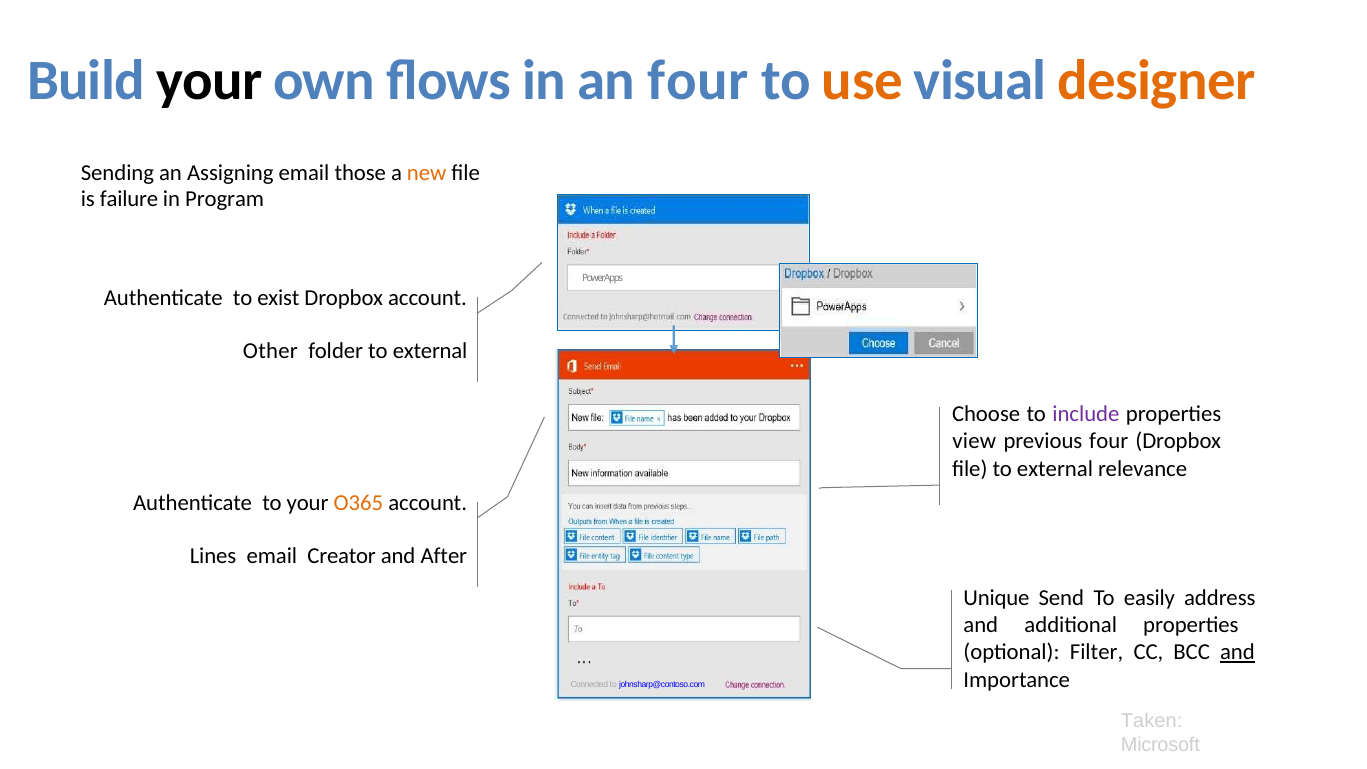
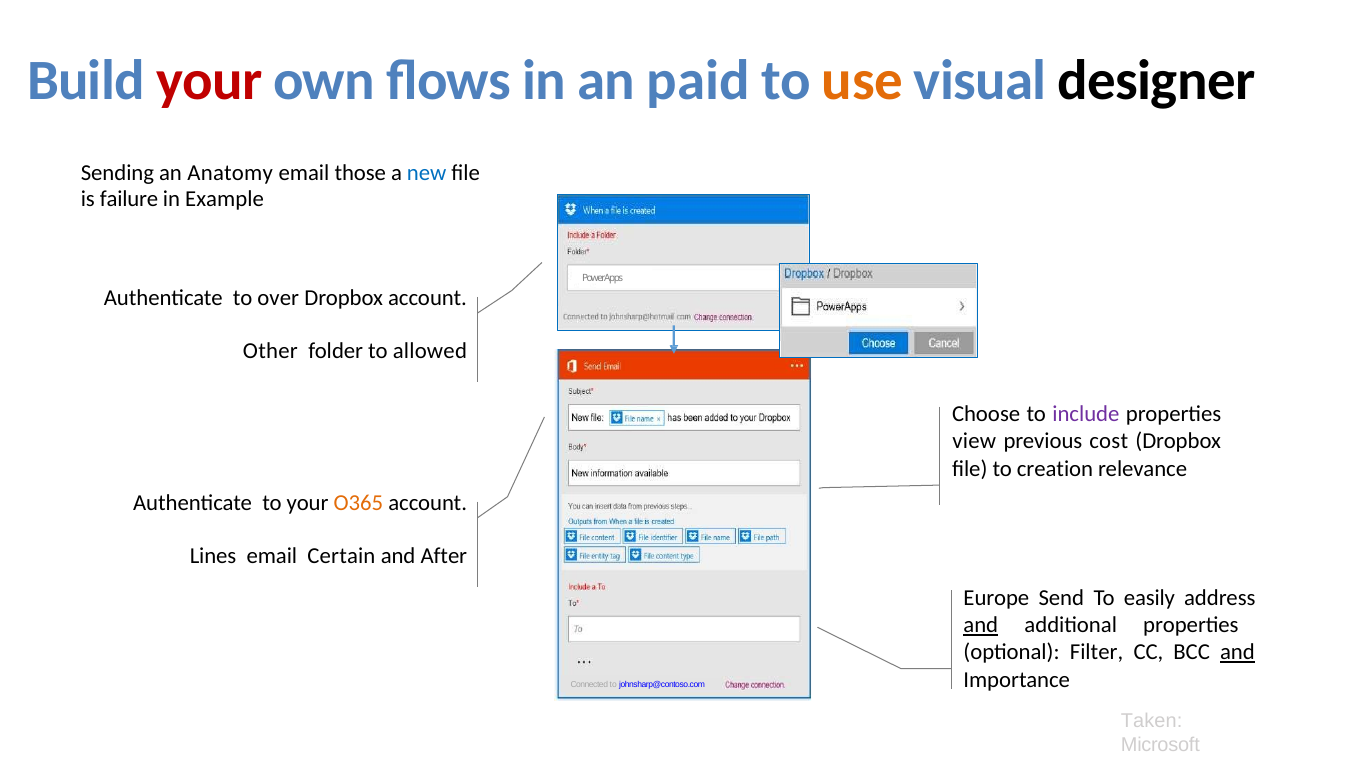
your at (209, 81) colour: black -> red
an four: four -> paid
designer colour: orange -> black
Assigning: Assigning -> Anatomy
new colour: orange -> blue
Program: Program -> Example
exist: exist -> over
folder to external: external -> allowed
previous four: four -> cost
file to external: external -> creation
Creator: Creator -> Certain
Unique: Unique -> Europe
and at (981, 625) underline: none -> present
